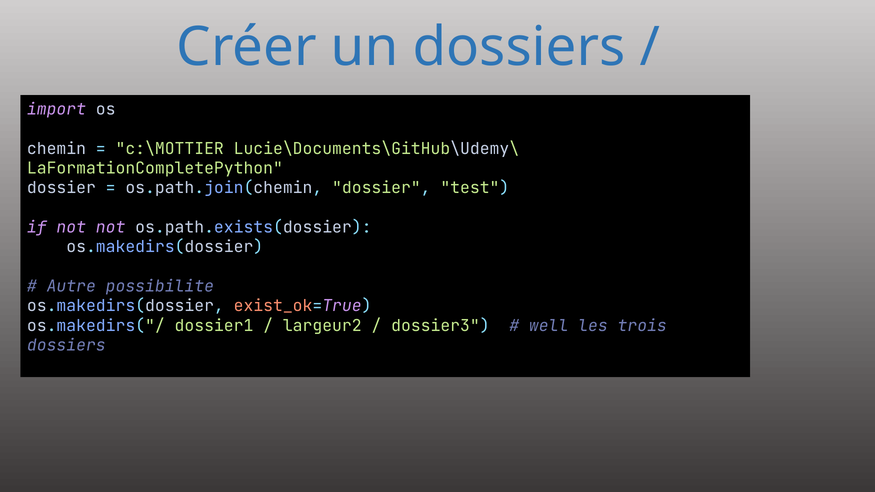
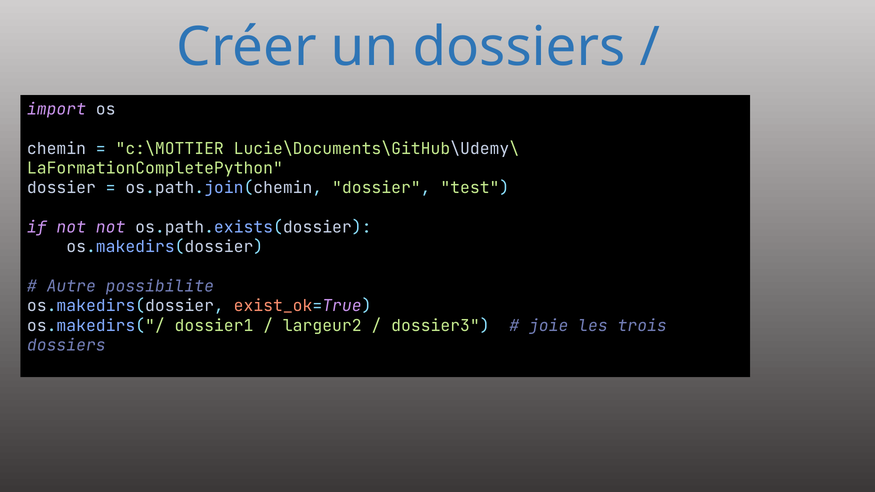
well: well -> joie
